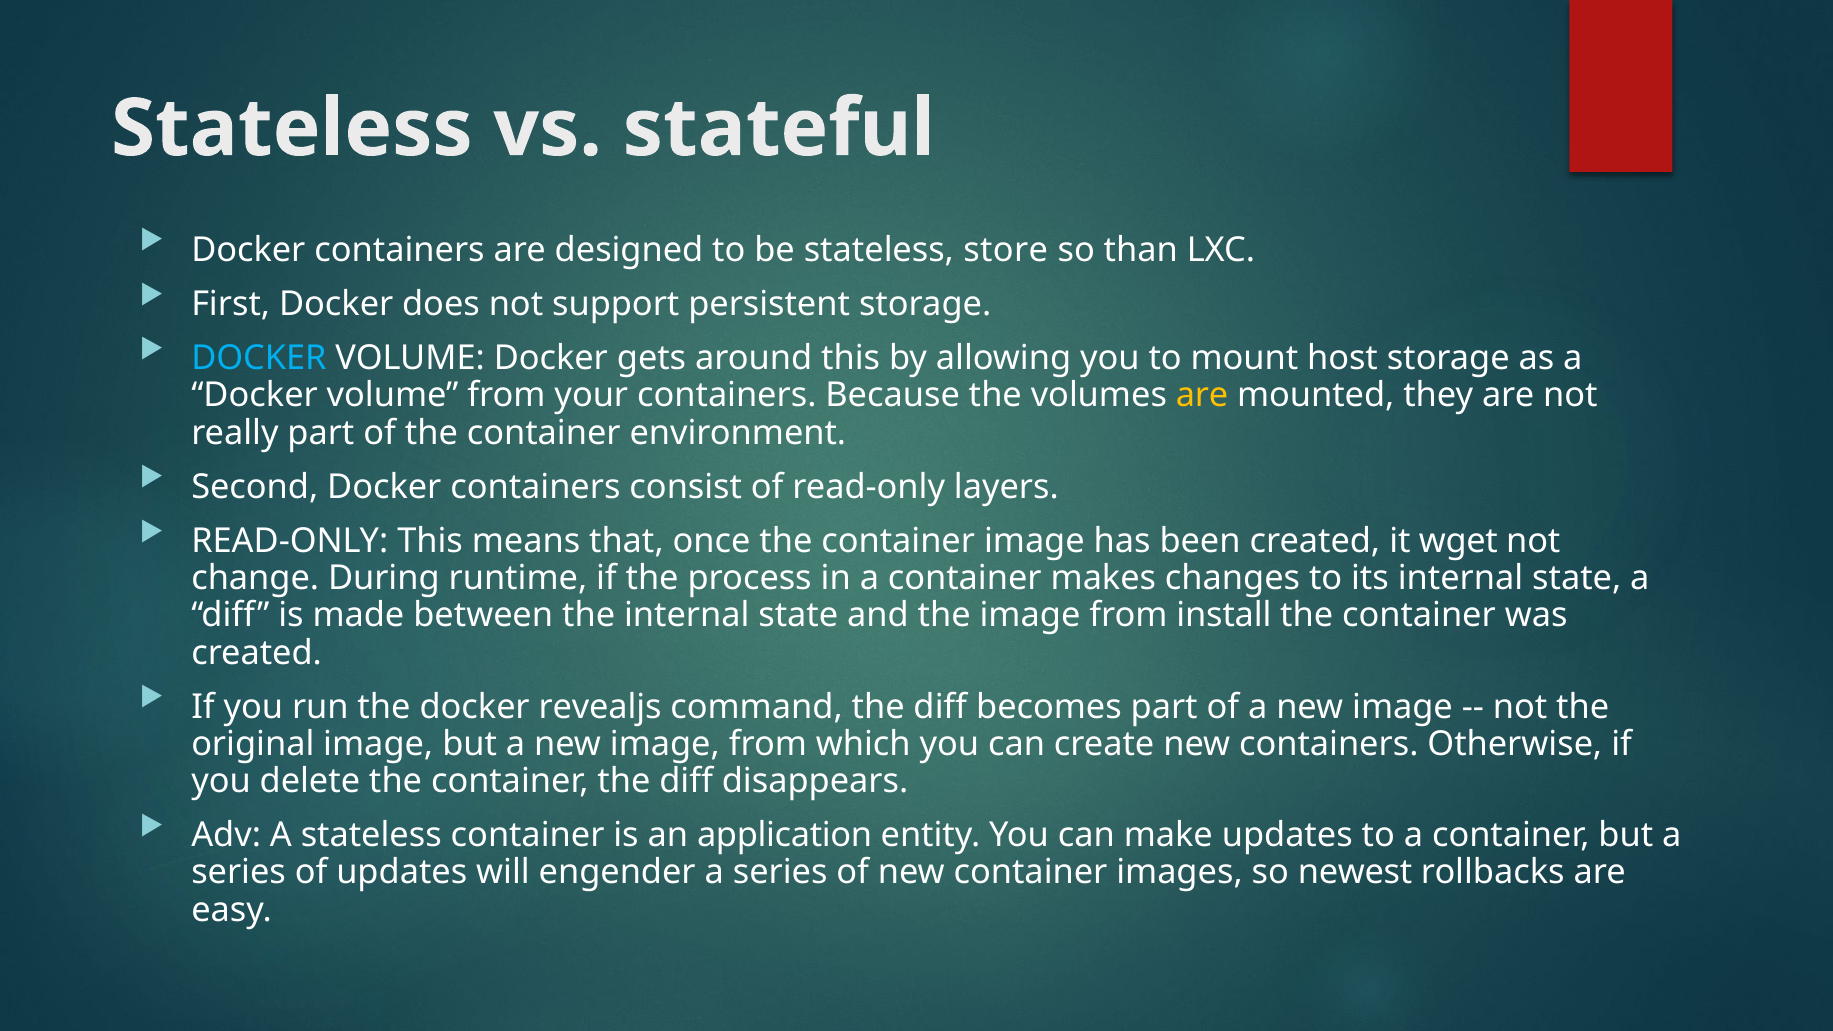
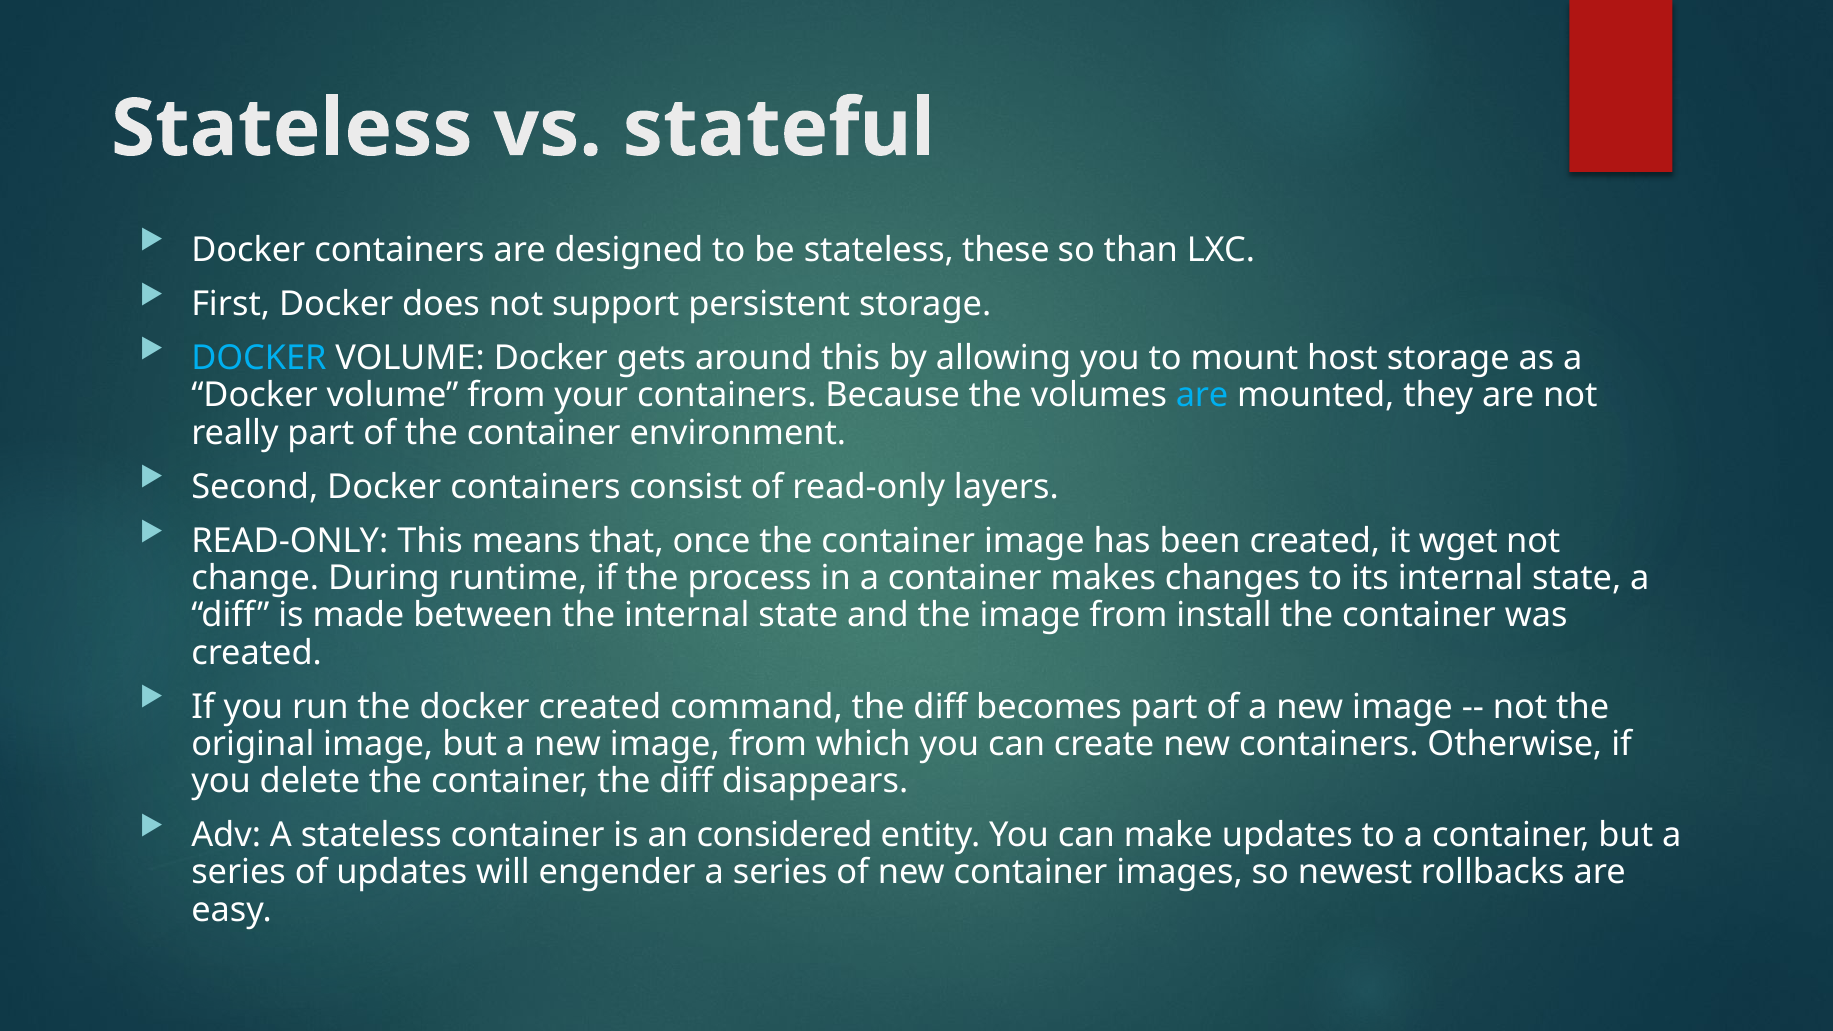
store: store -> these
are at (1202, 396) colour: yellow -> light blue
docker revealjs: revealjs -> created
application: application -> considered
